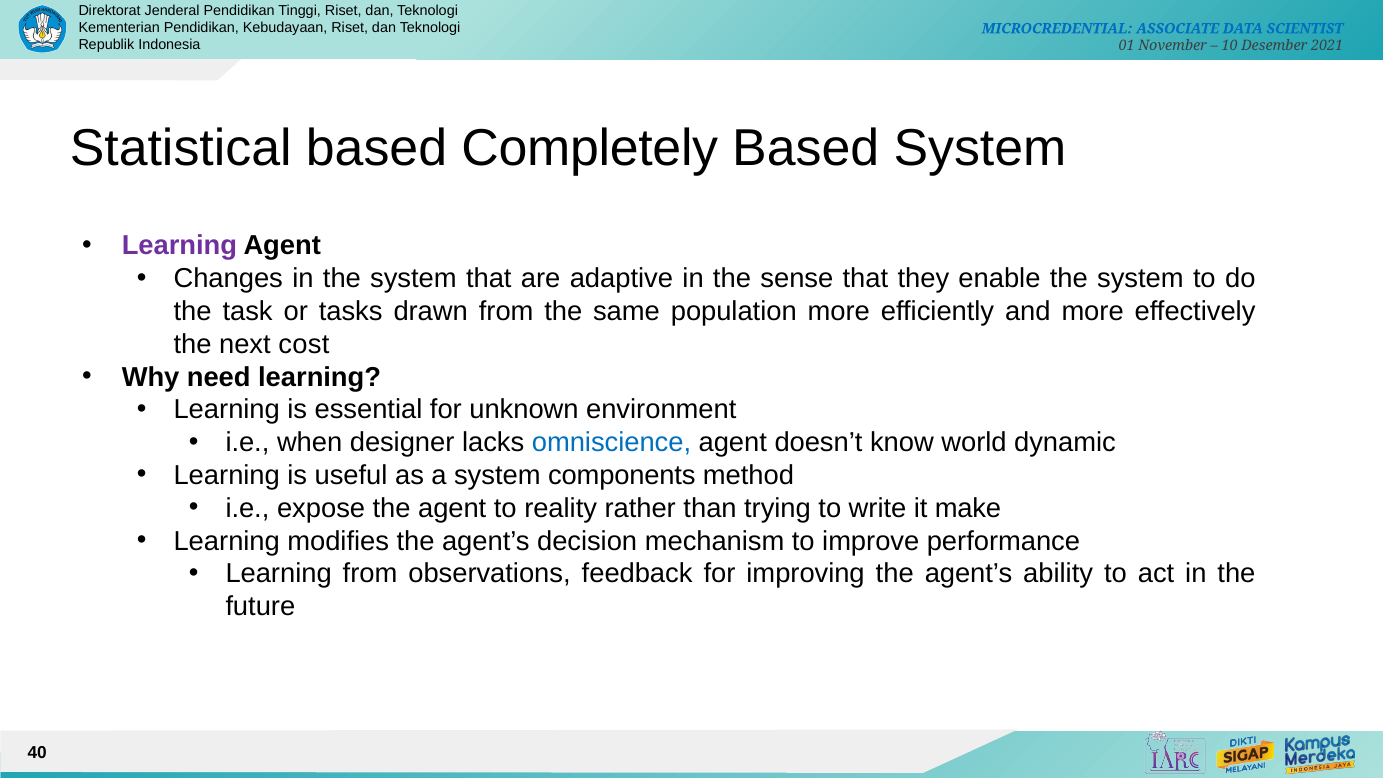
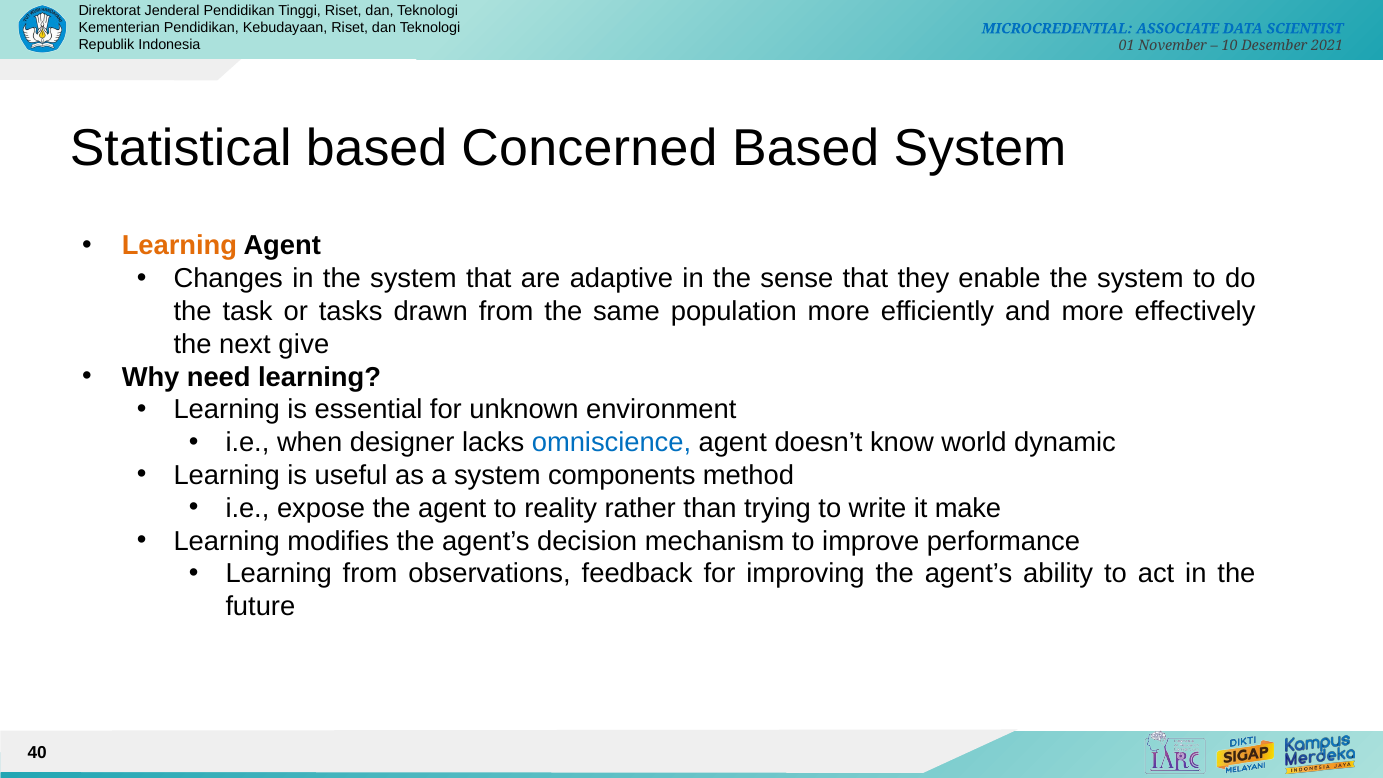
Completely: Completely -> Concerned
Learning at (179, 246) colour: purple -> orange
cost: cost -> give
